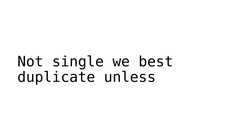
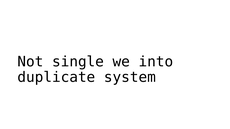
best: best -> into
unless: unless -> system
